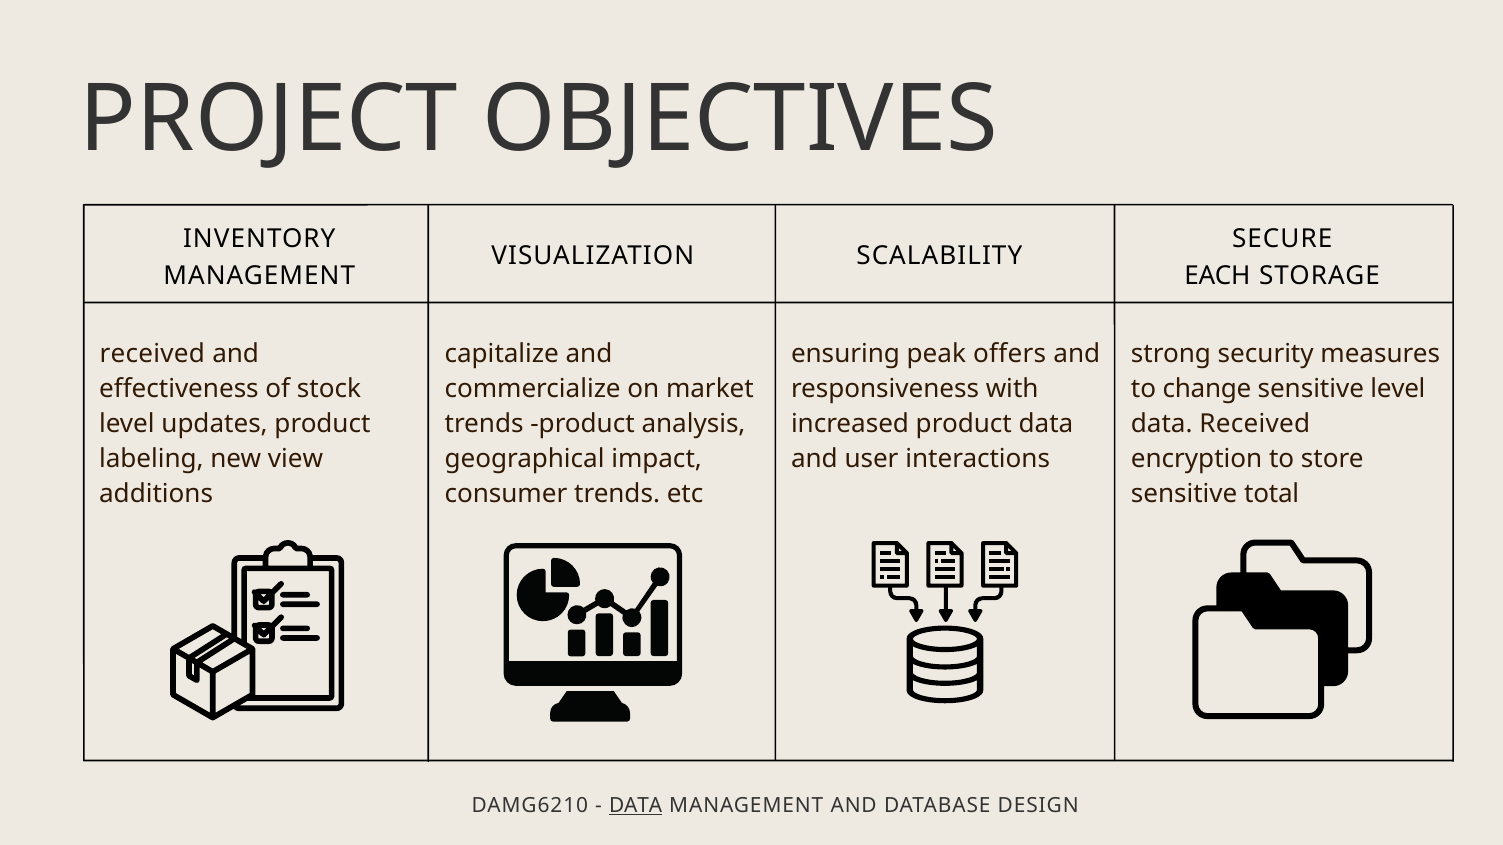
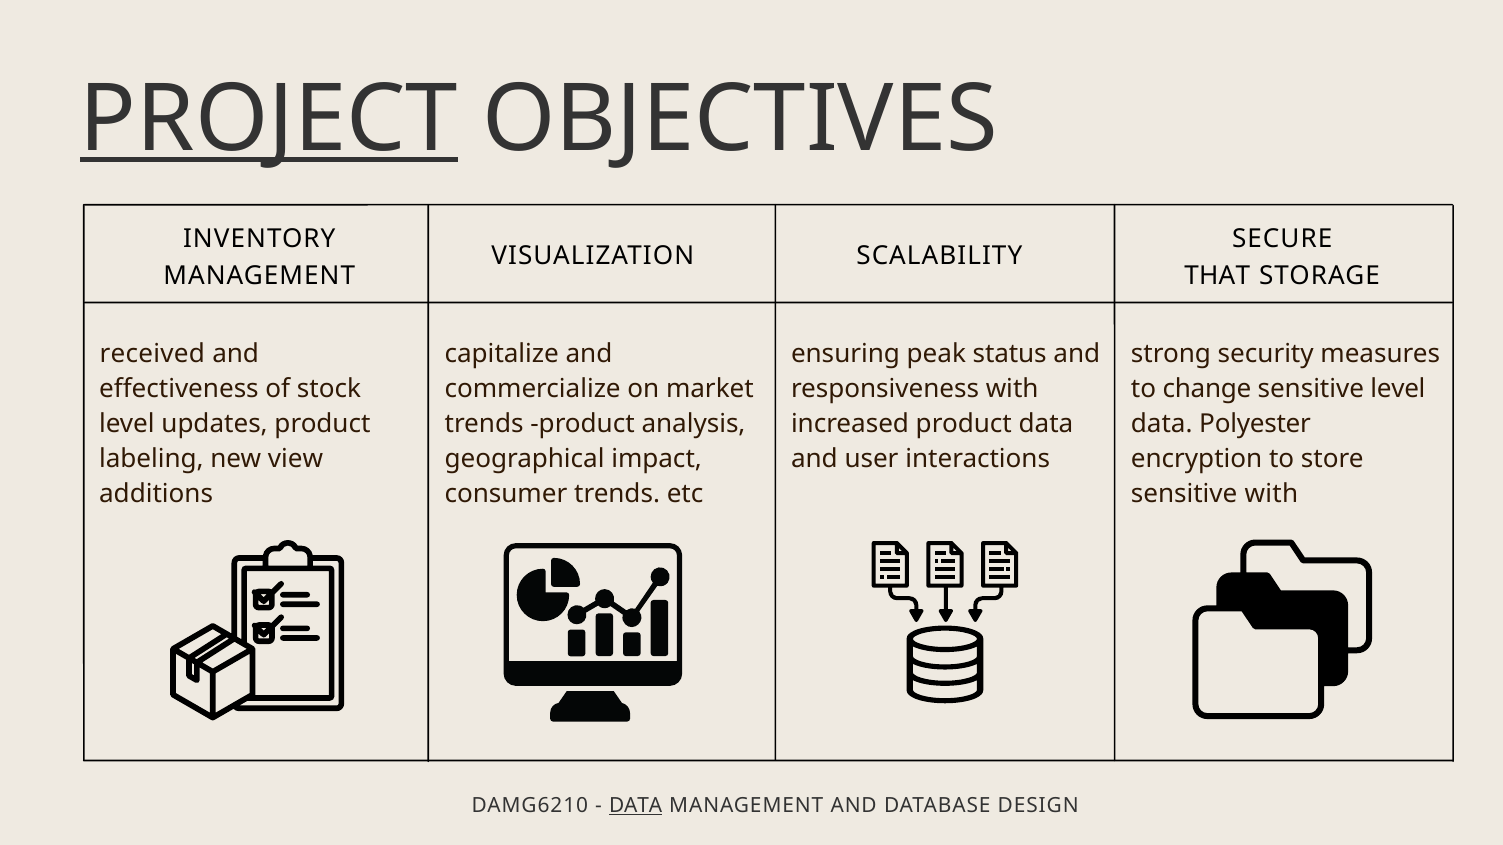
PROJECT underline: none -> present
EACH: EACH -> THAT
offers: offers -> status
data Received: Received -> Polyester
sensitive total: total -> with
